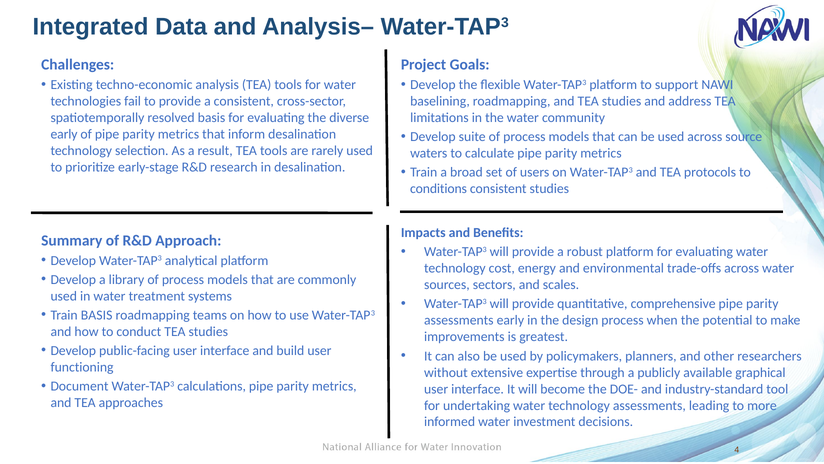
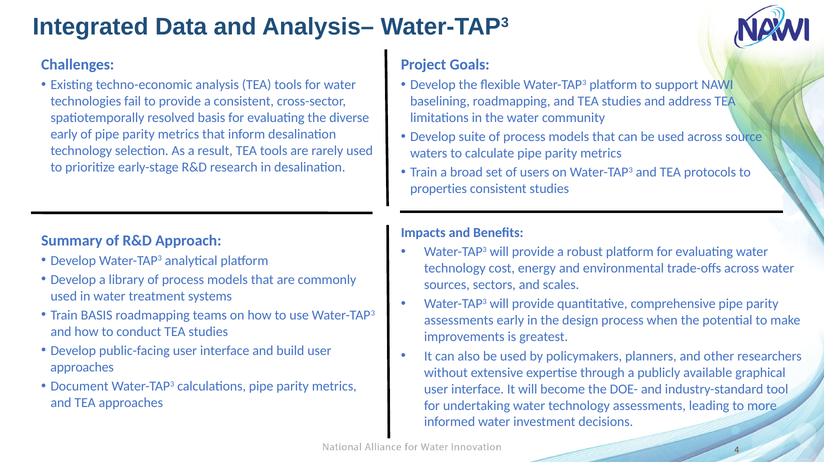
conditions: conditions -> properties
functioning at (82, 367): functioning -> approaches
